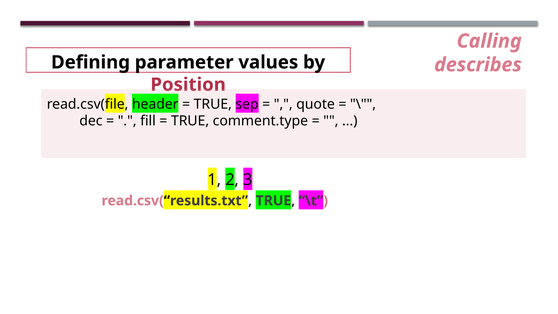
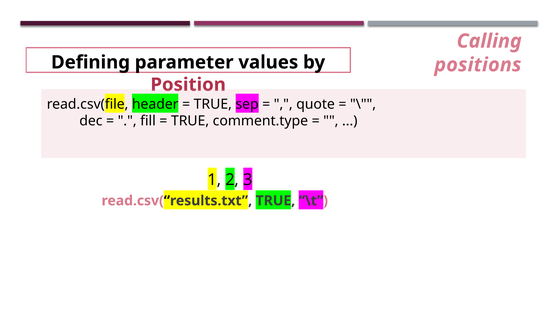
describes: describes -> positions
